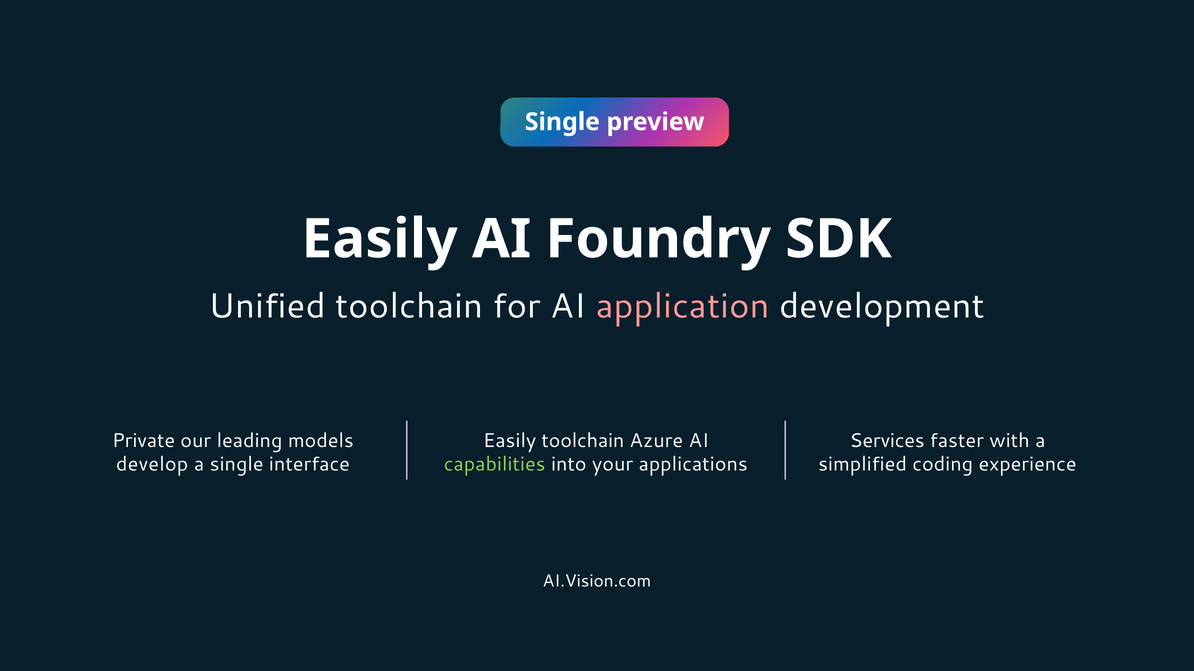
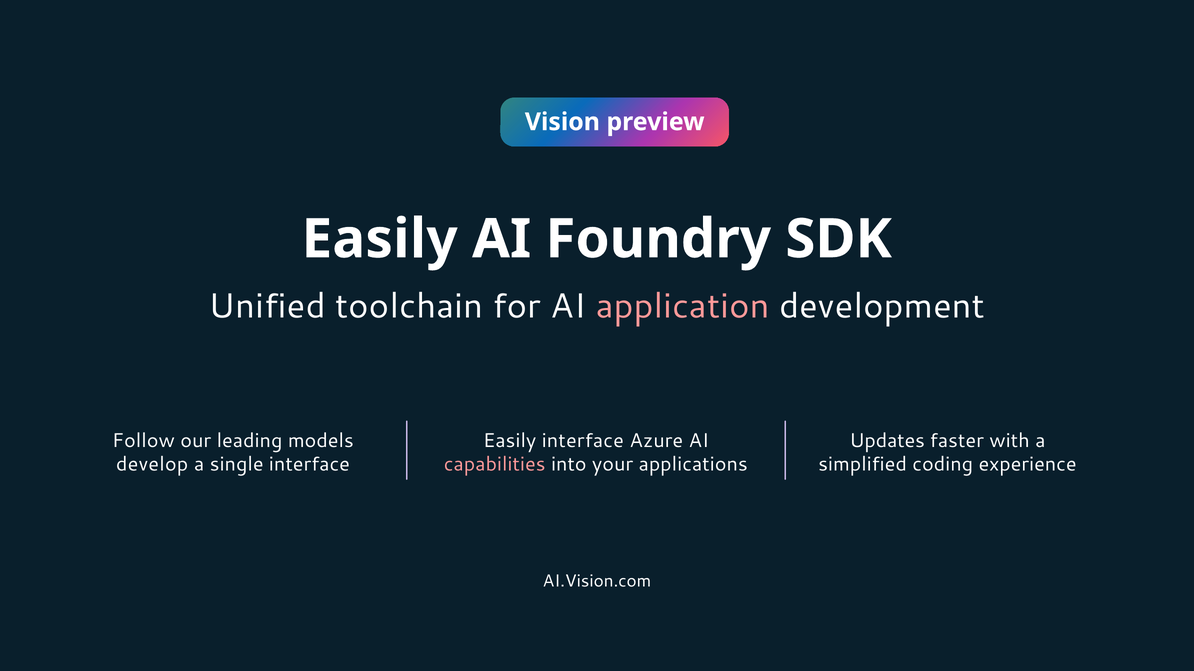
Single at (562, 122): Single -> Vision
Private: Private -> Follow
Easily toolchain: toolchain -> interface
Services: Services -> Updates
capabilities colour: light green -> pink
